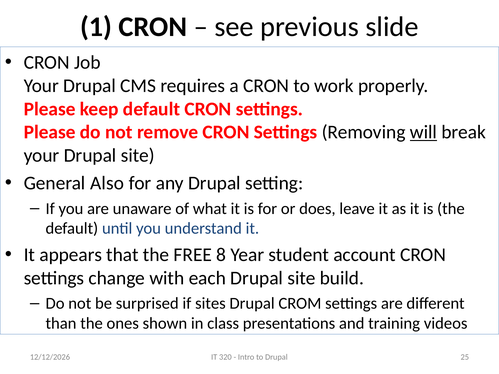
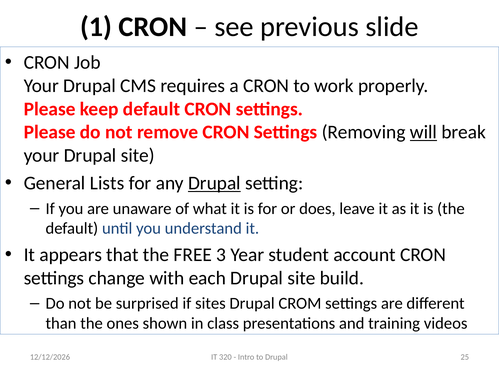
Also: Also -> Lists
Drupal at (214, 183) underline: none -> present
8: 8 -> 3
